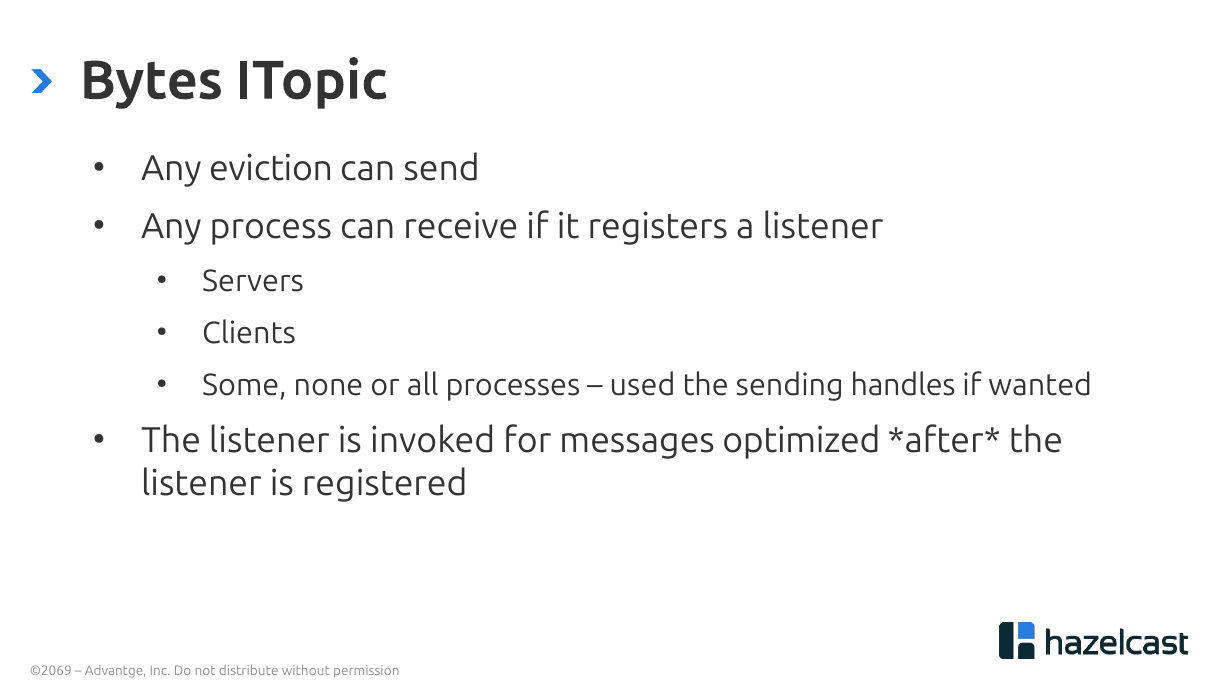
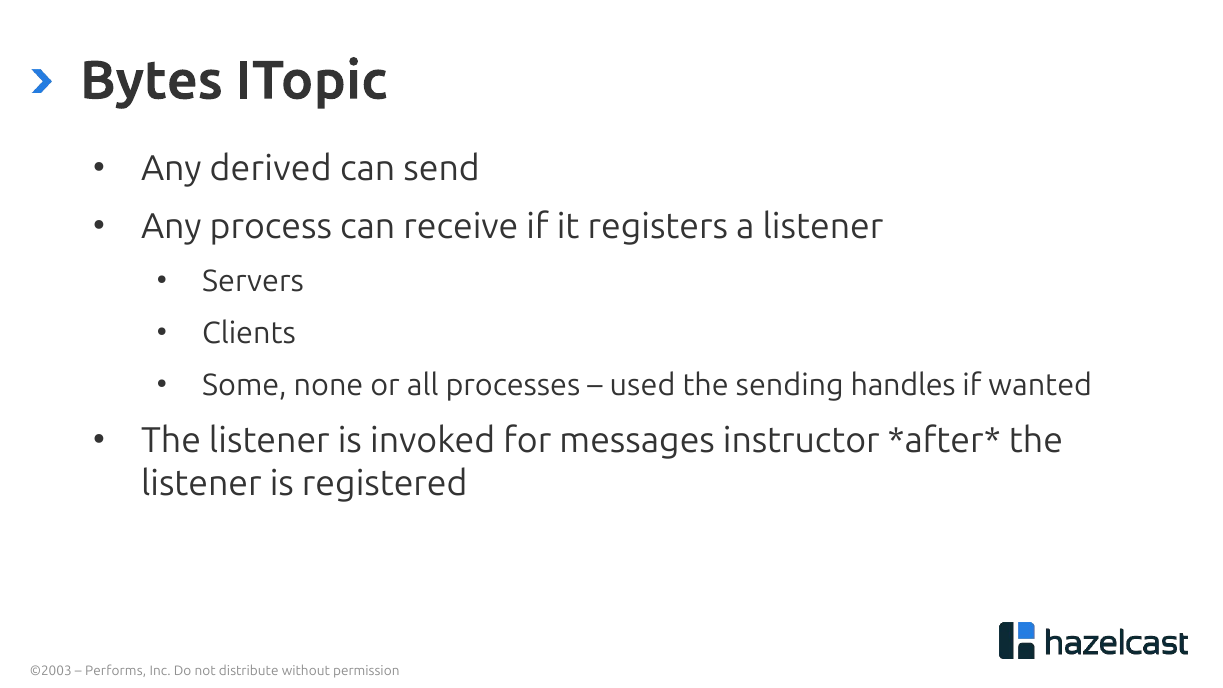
eviction: eviction -> derived
optimized: optimized -> instructor
©2069: ©2069 -> ©2003
Advantge: Advantge -> Performs
